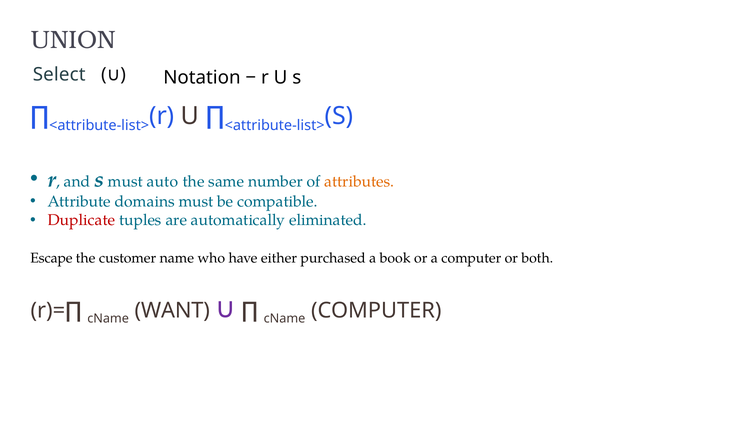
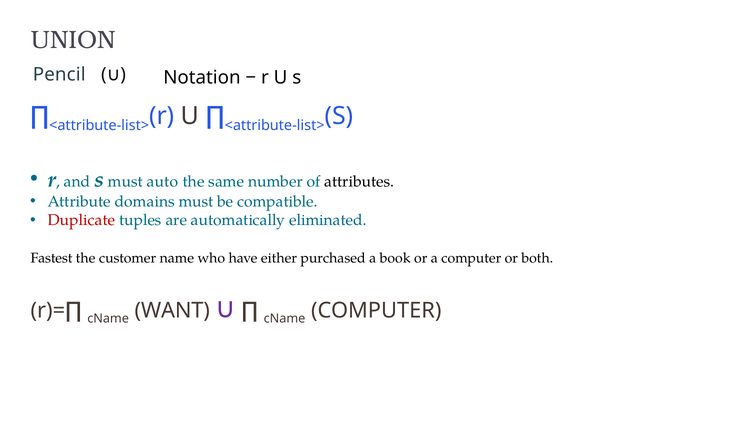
Select: Select -> Pencil
attributes colour: orange -> black
Escape: Escape -> Fastest
